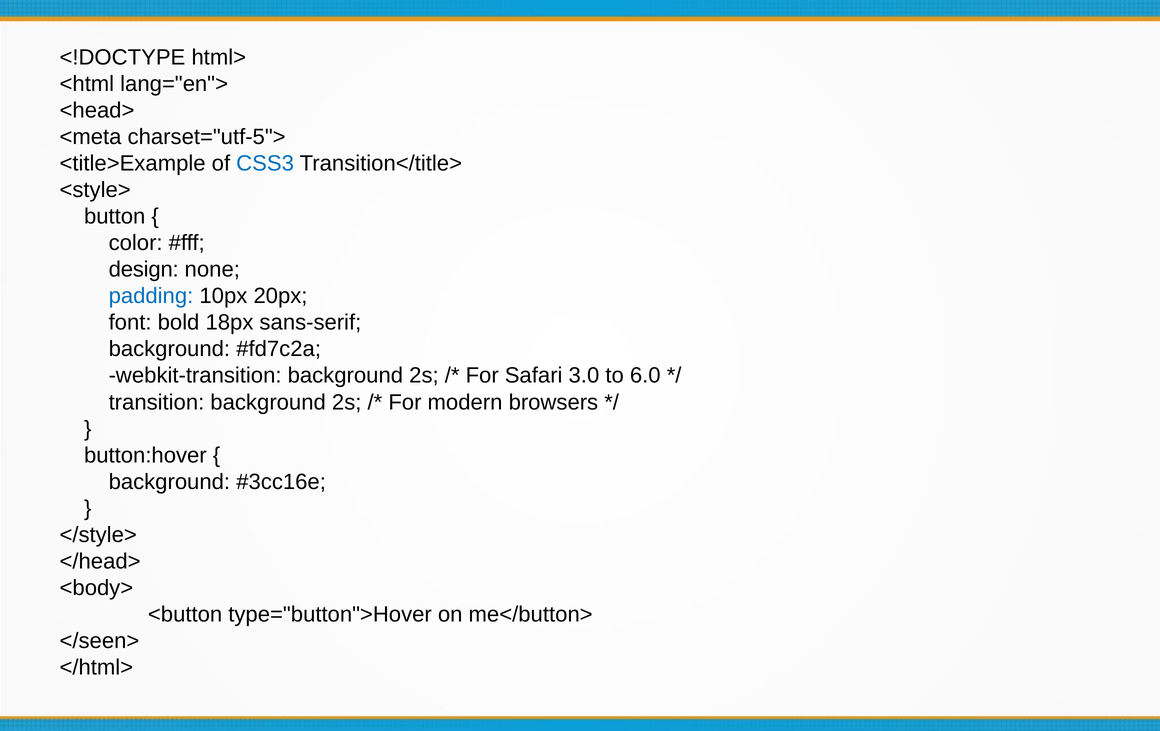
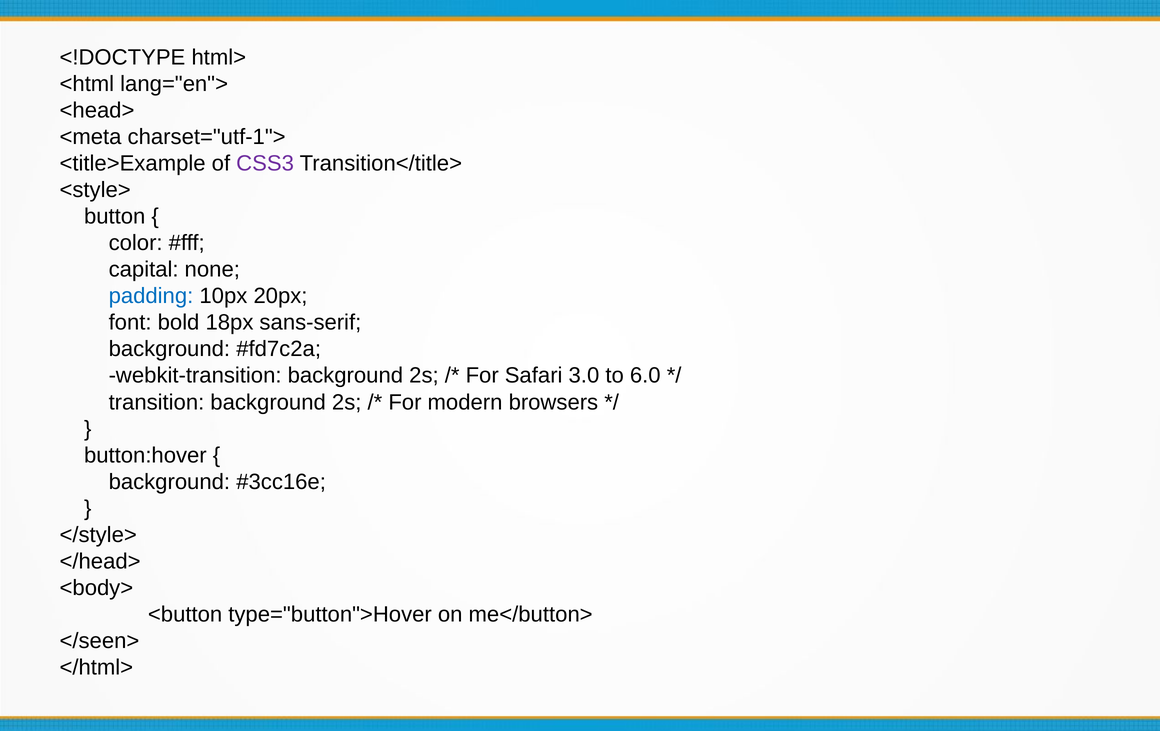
charset="utf-5">: charset="utf-5"> -> charset="utf-1">
CSS3 colour: blue -> purple
design: design -> capital
